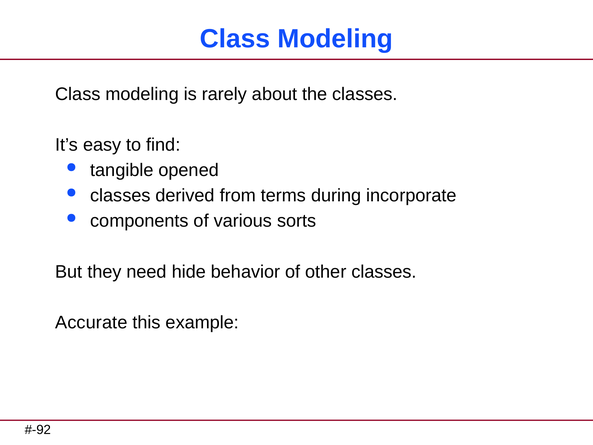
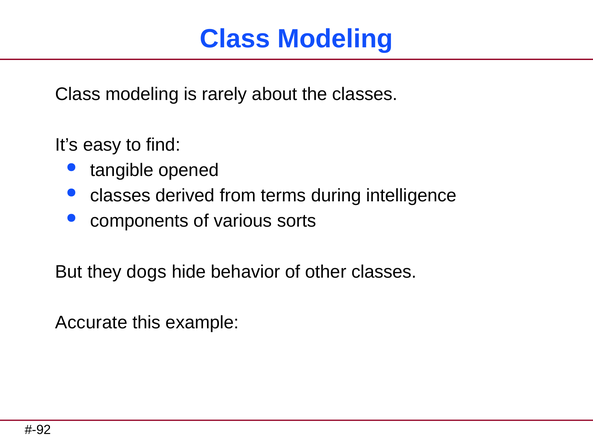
incorporate: incorporate -> intelligence
need: need -> dogs
